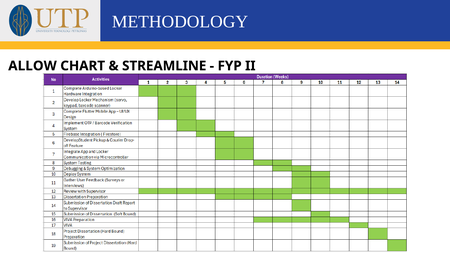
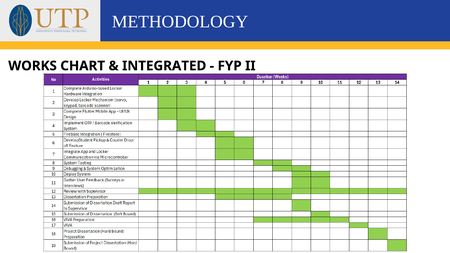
ALLOW: ALLOW -> WORKS
STREAMLINE: STREAMLINE -> INTEGRATED
